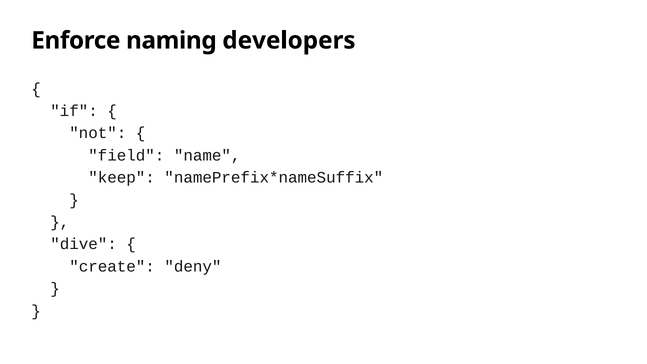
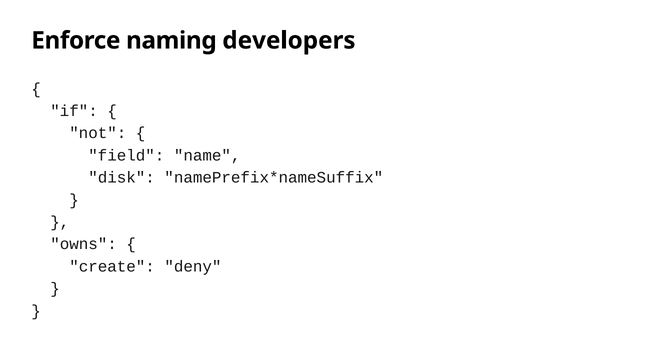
keep: keep -> disk
dive: dive -> owns
